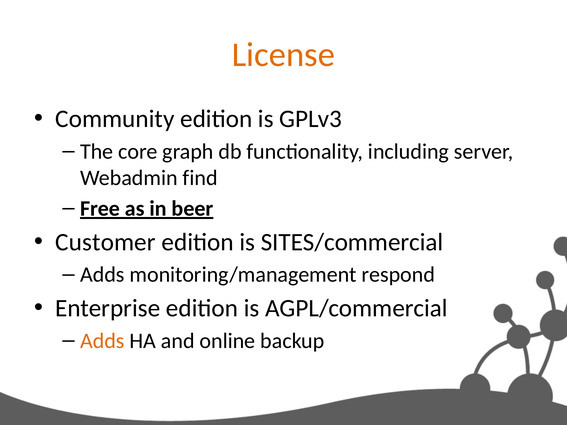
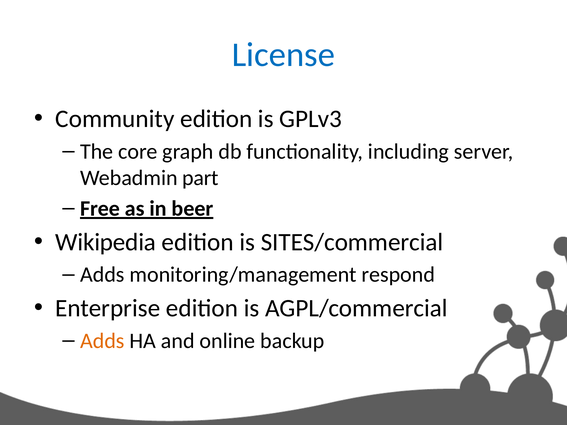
License colour: orange -> blue
find: find -> part
Customer: Customer -> Wikipedia
